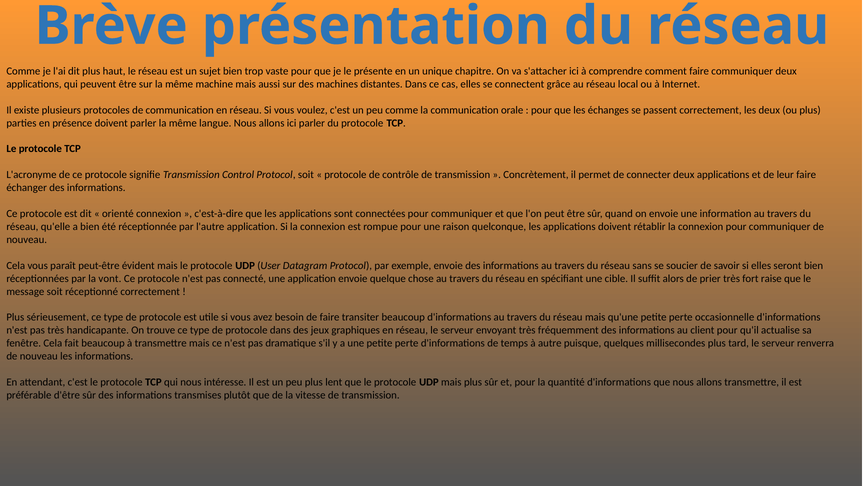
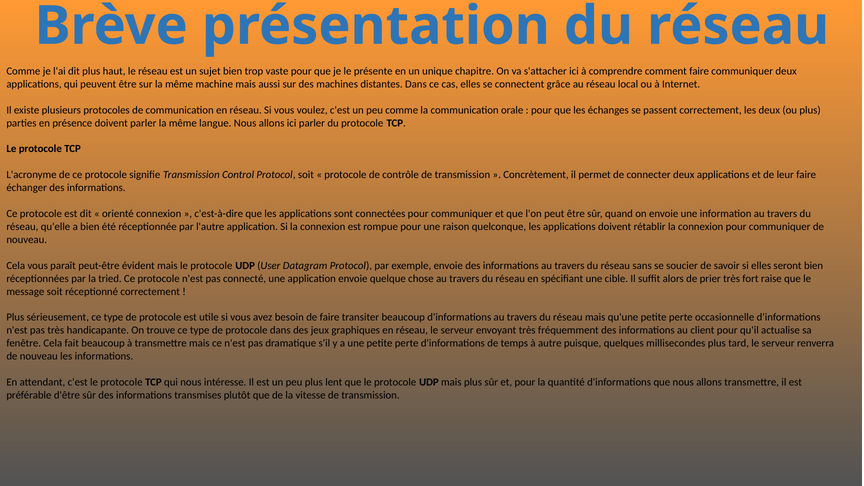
vont: vont -> tried
